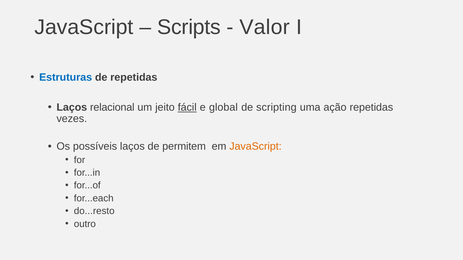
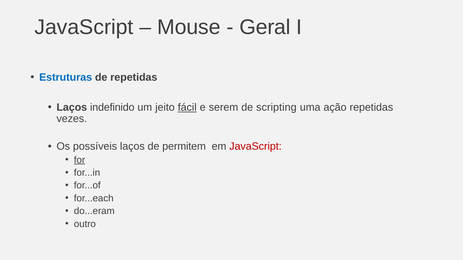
Scripts: Scripts -> Mouse
Valor: Valor -> Geral
relacional: relacional -> indefinido
global: global -> serem
JavaScript at (255, 147) colour: orange -> red
for underline: none -> present
do...resto: do...resto -> do...eram
